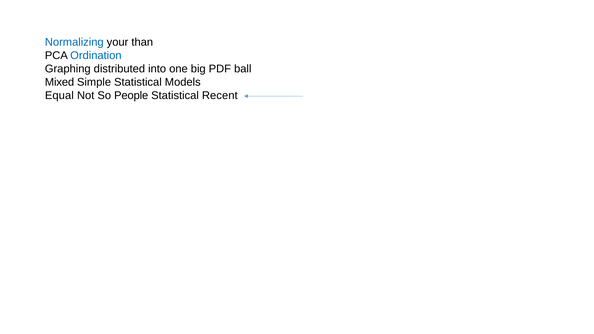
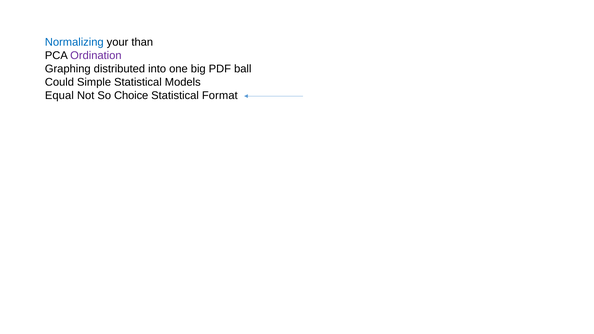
Ordination colour: blue -> purple
Mixed: Mixed -> Could
People: People -> Choice
Recent: Recent -> Format
